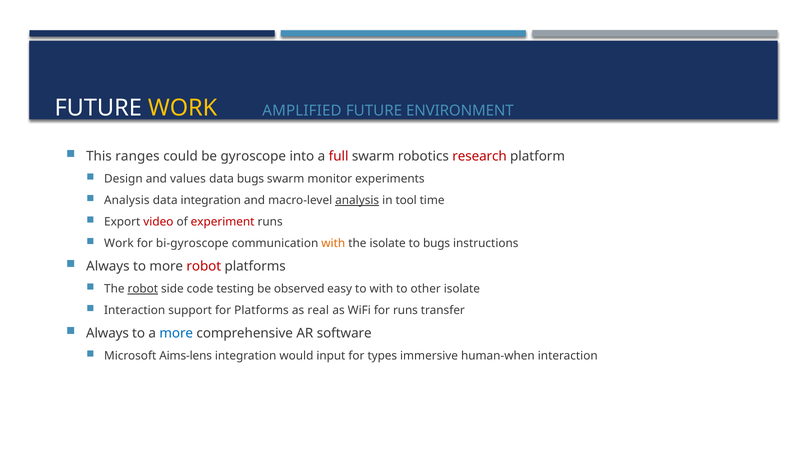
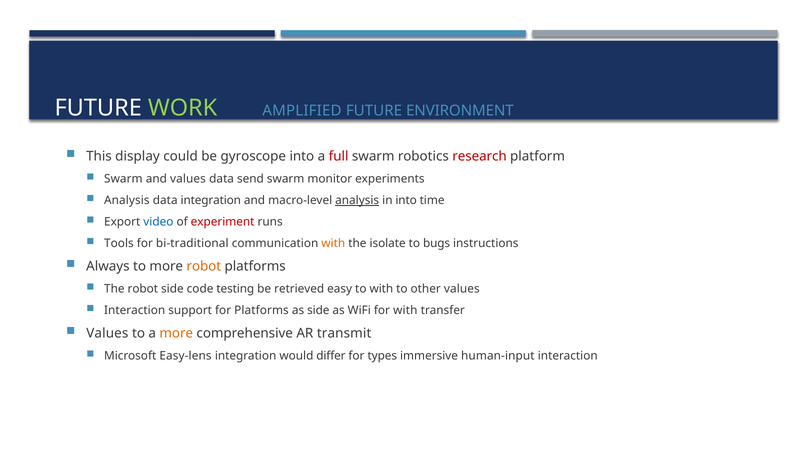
WORK at (183, 108) colour: yellow -> light green
ranges: ranges -> display
Design at (123, 179): Design -> Swarm
data bugs: bugs -> send
in tool: tool -> into
video colour: red -> blue
Work at (119, 243): Work -> Tools
bi-gyroscope: bi-gyroscope -> bi-traditional
robot at (204, 266) colour: red -> orange
robot at (143, 289) underline: present -> none
observed: observed -> retrieved
other isolate: isolate -> values
as real: real -> side
for runs: runs -> with
Always at (107, 333): Always -> Values
more at (176, 333) colour: blue -> orange
software: software -> transmit
Aims-lens: Aims-lens -> Easy-lens
input: input -> differ
human-when: human-when -> human-input
